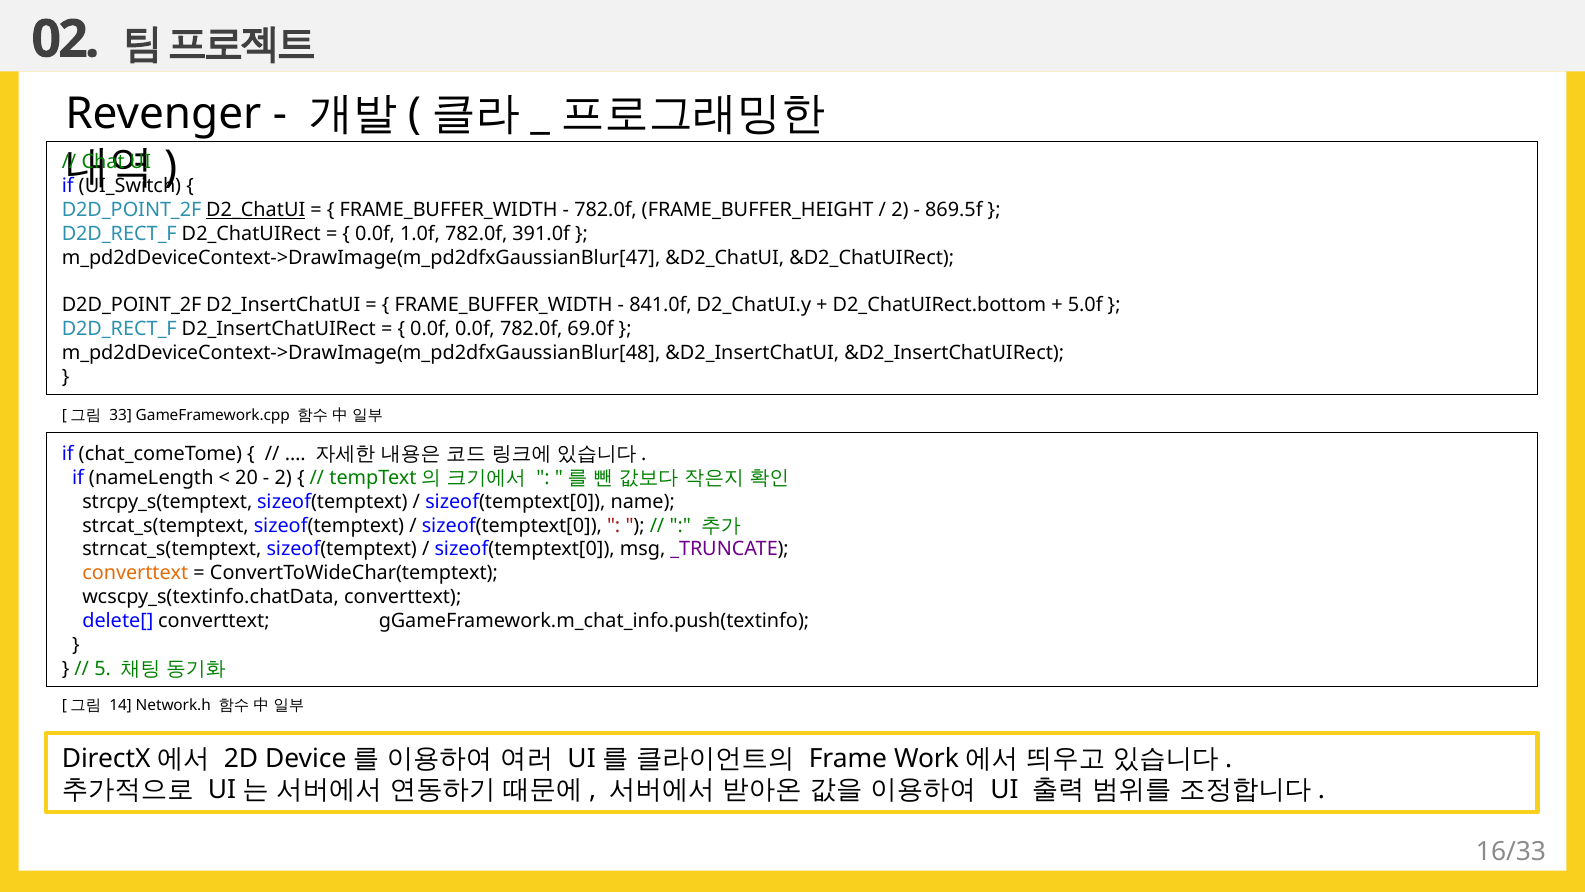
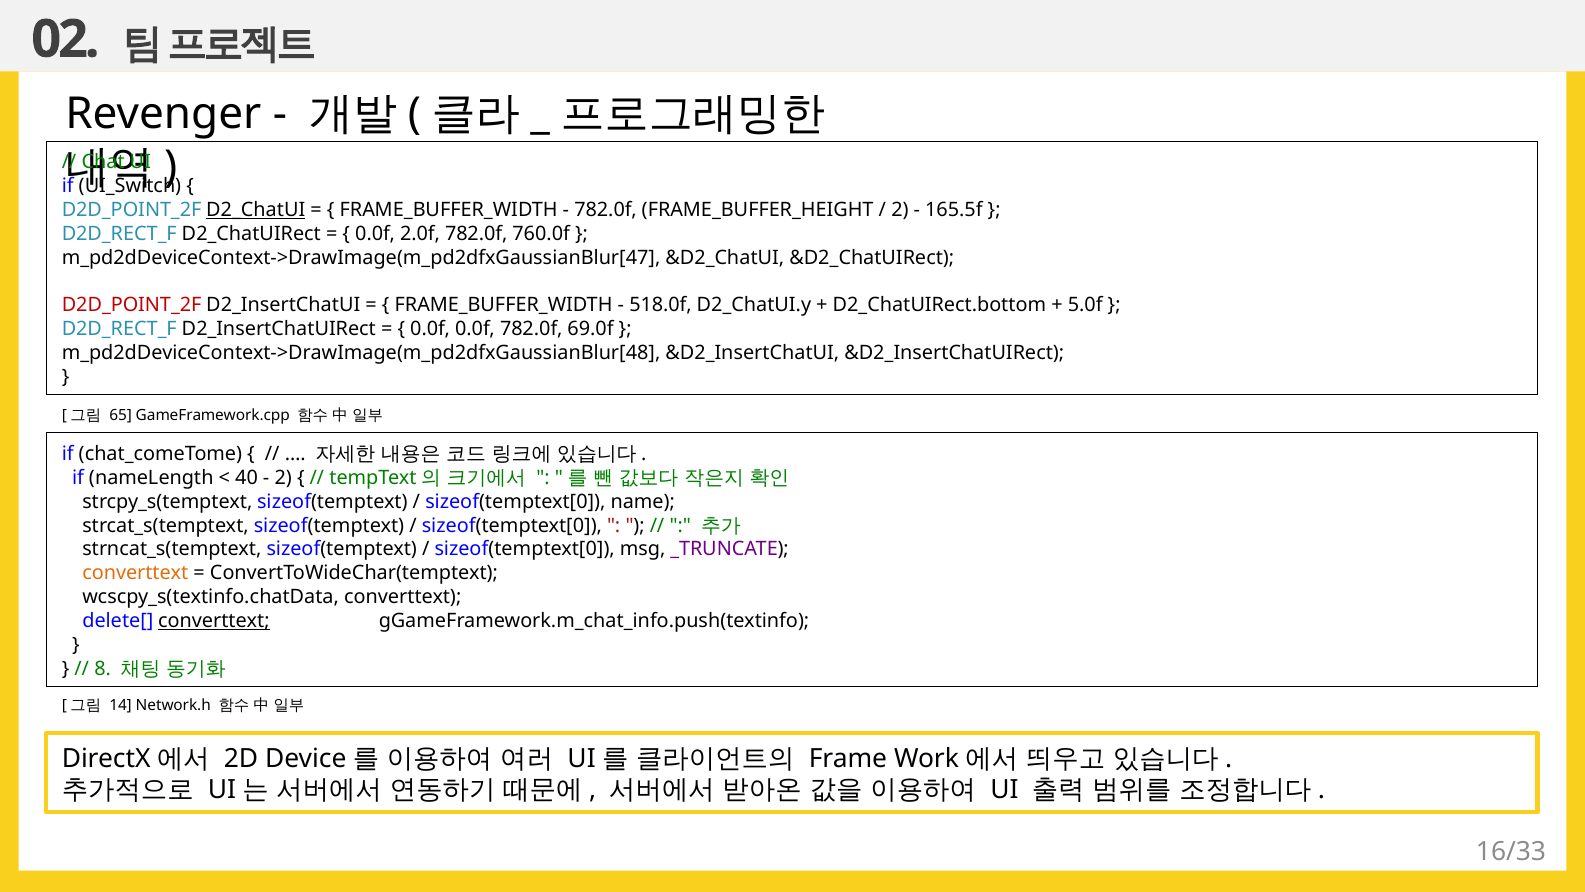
869.5f: 869.5f -> 165.5f
1.0f: 1.0f -> 2.0f
391.0f: 391.0f -> 760.0f
D2D_POINT_2F at (132, 305) colour: black -> red
841.0f: 841.0f -> 518.0f
33: 33 -> 65
20: 20 -> 40
converttext at (214, 621) underline: none -> present
5: 5 -> 8
